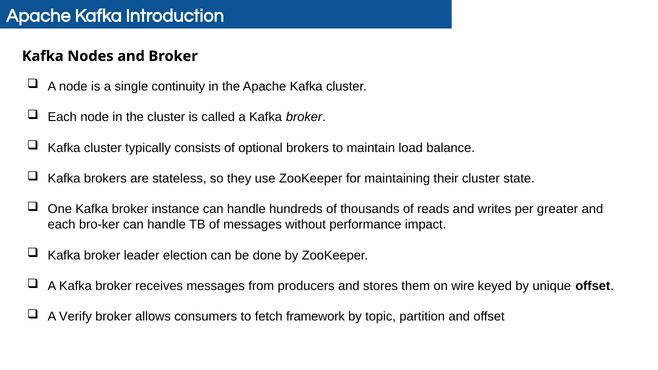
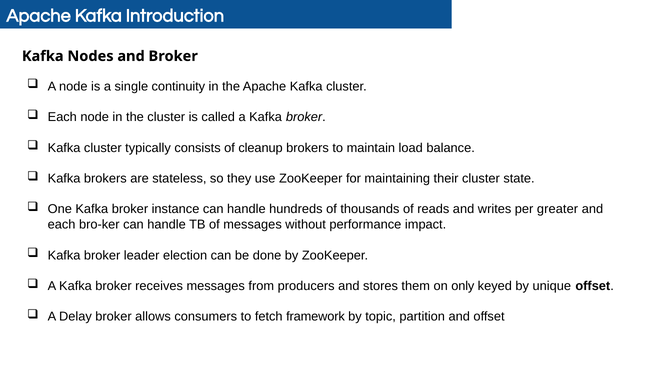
optional: optional -> cleanup
wire: wire -> only
Verify: Verify -> Delay
